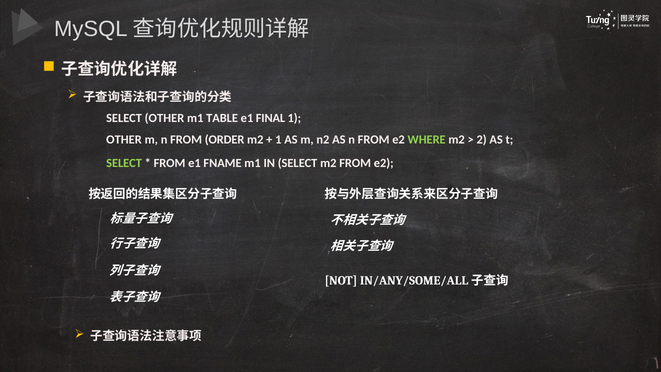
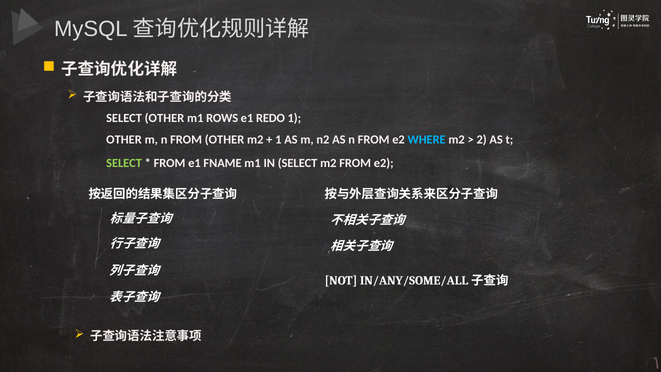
TABLE: TABLE -> ROWS
FINAL: FINAL -> REDO
FROM ORDER: ORDER -> OTHER
WHERE colour: light green -> light blue
